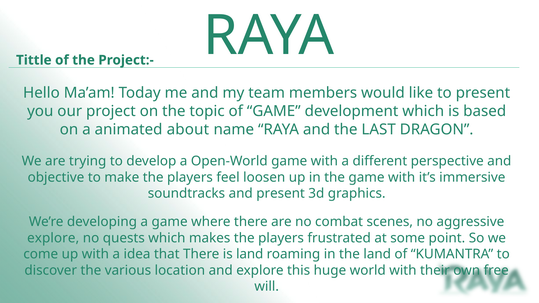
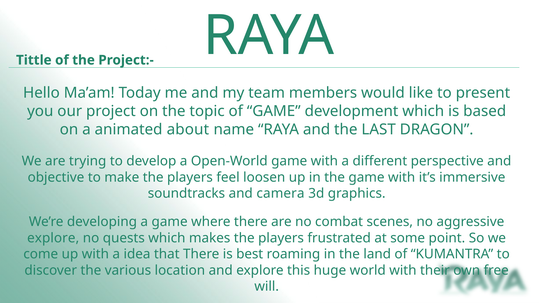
and present: present -> camera
is land: land -> best
